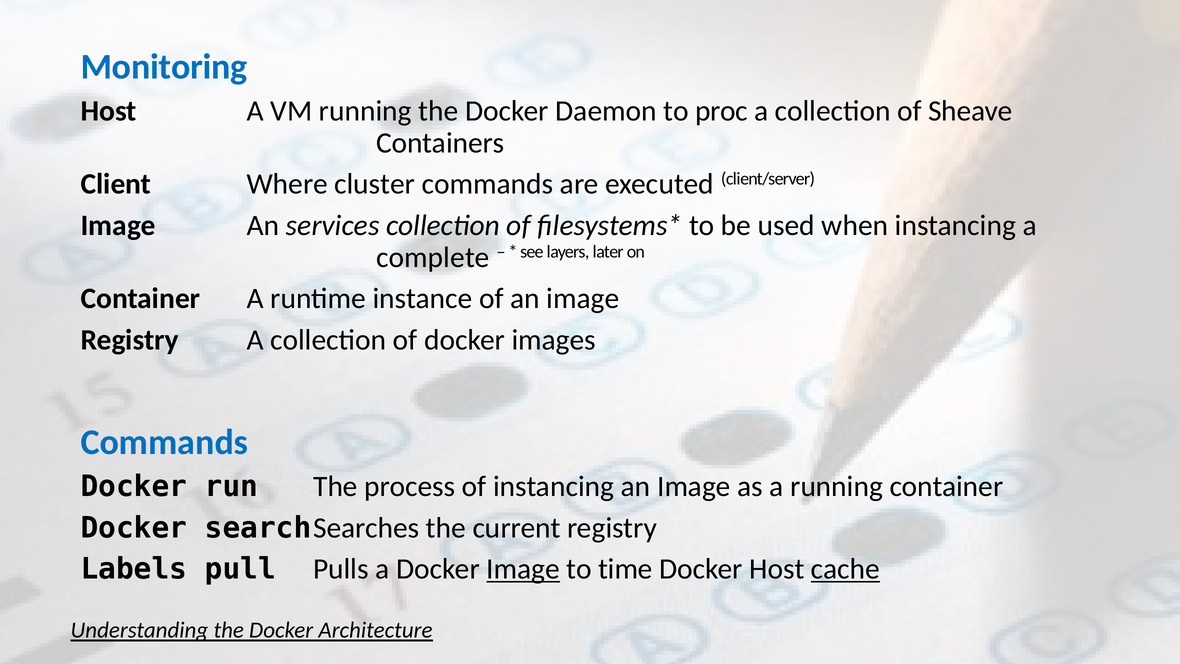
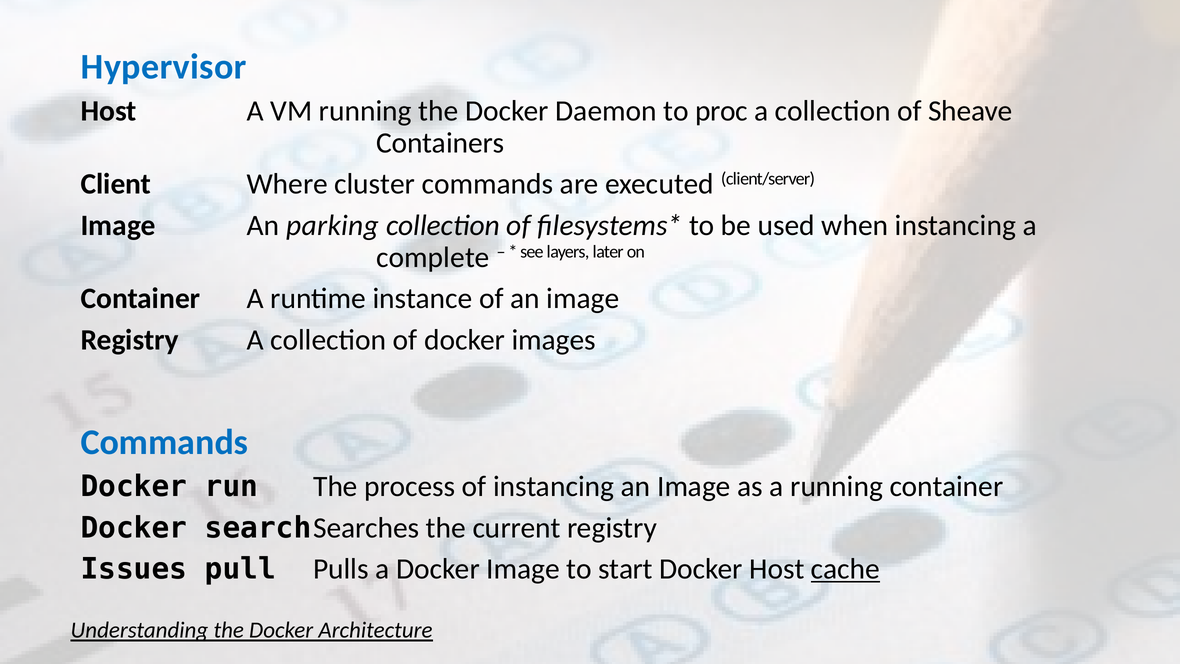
Monitoring: Monitoring -> Hypervisor
services: services -> parking
Labels: Labels -> Issues
Image at (523, 569) underline: present -> none
time: time -> start
